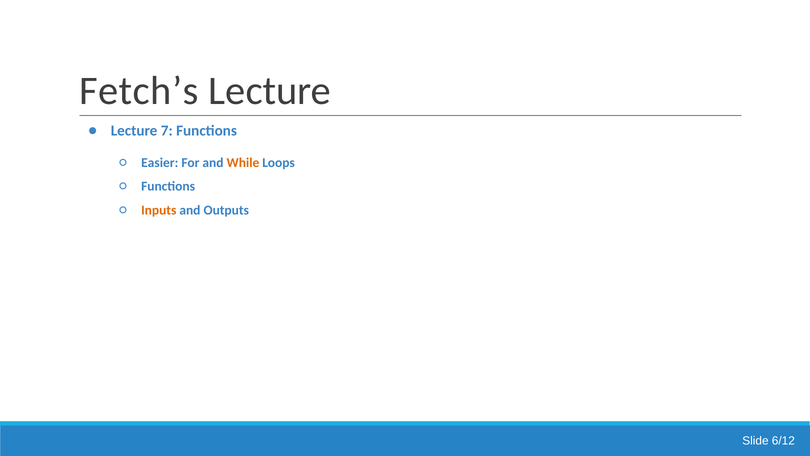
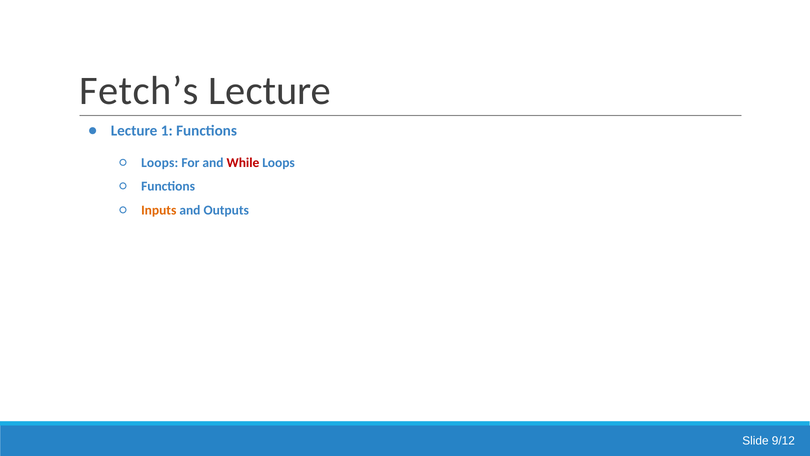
7: 7 -> 1
Easier at (160, 163): Easier -> Loops
While colour: orange -> red
6/12: 6/12 -> 9/12
